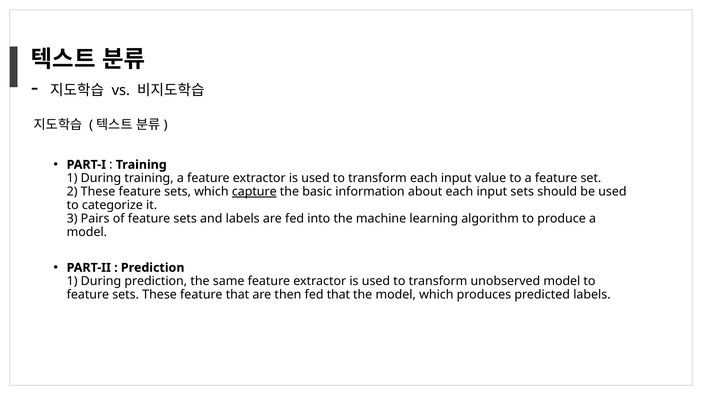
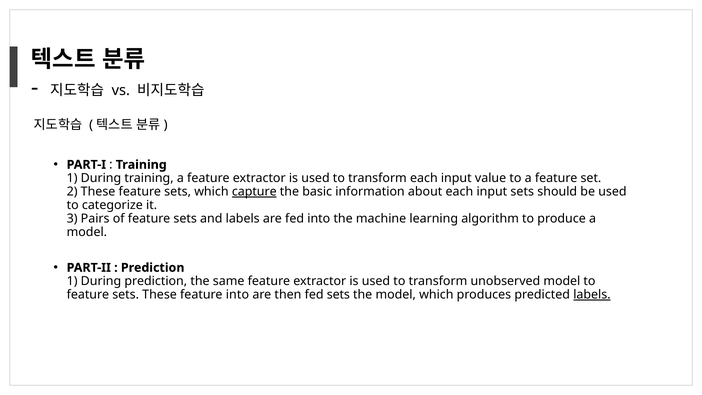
feature that: that -> into
fed that: that -> sets
labels at (592, 295) underline: none -> present
